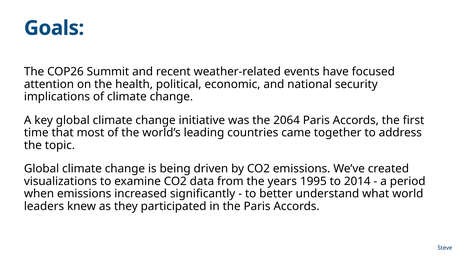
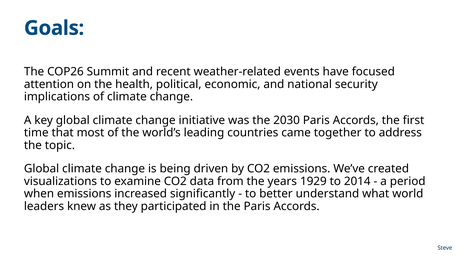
2064: 2064 -> 2030
1995: 1995 -> 1929
